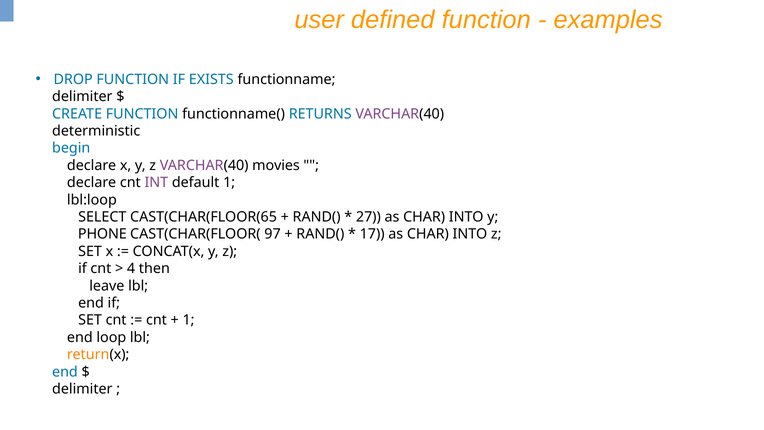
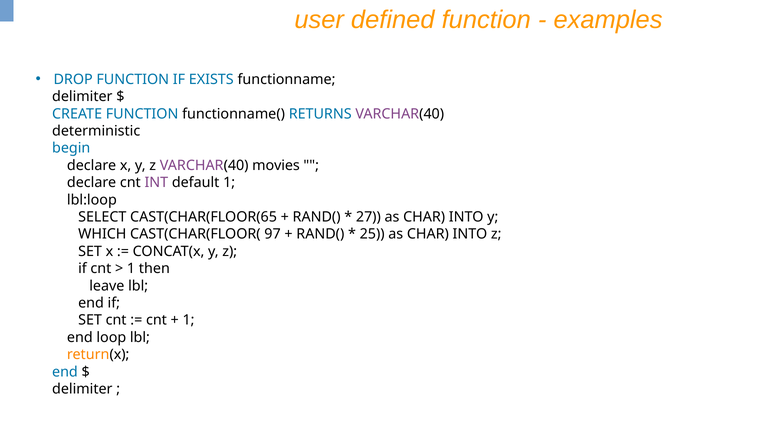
PHONE: PHONE -> WHICH
17: 17 -> 25
4 at (131, 268): 4 -> 1
